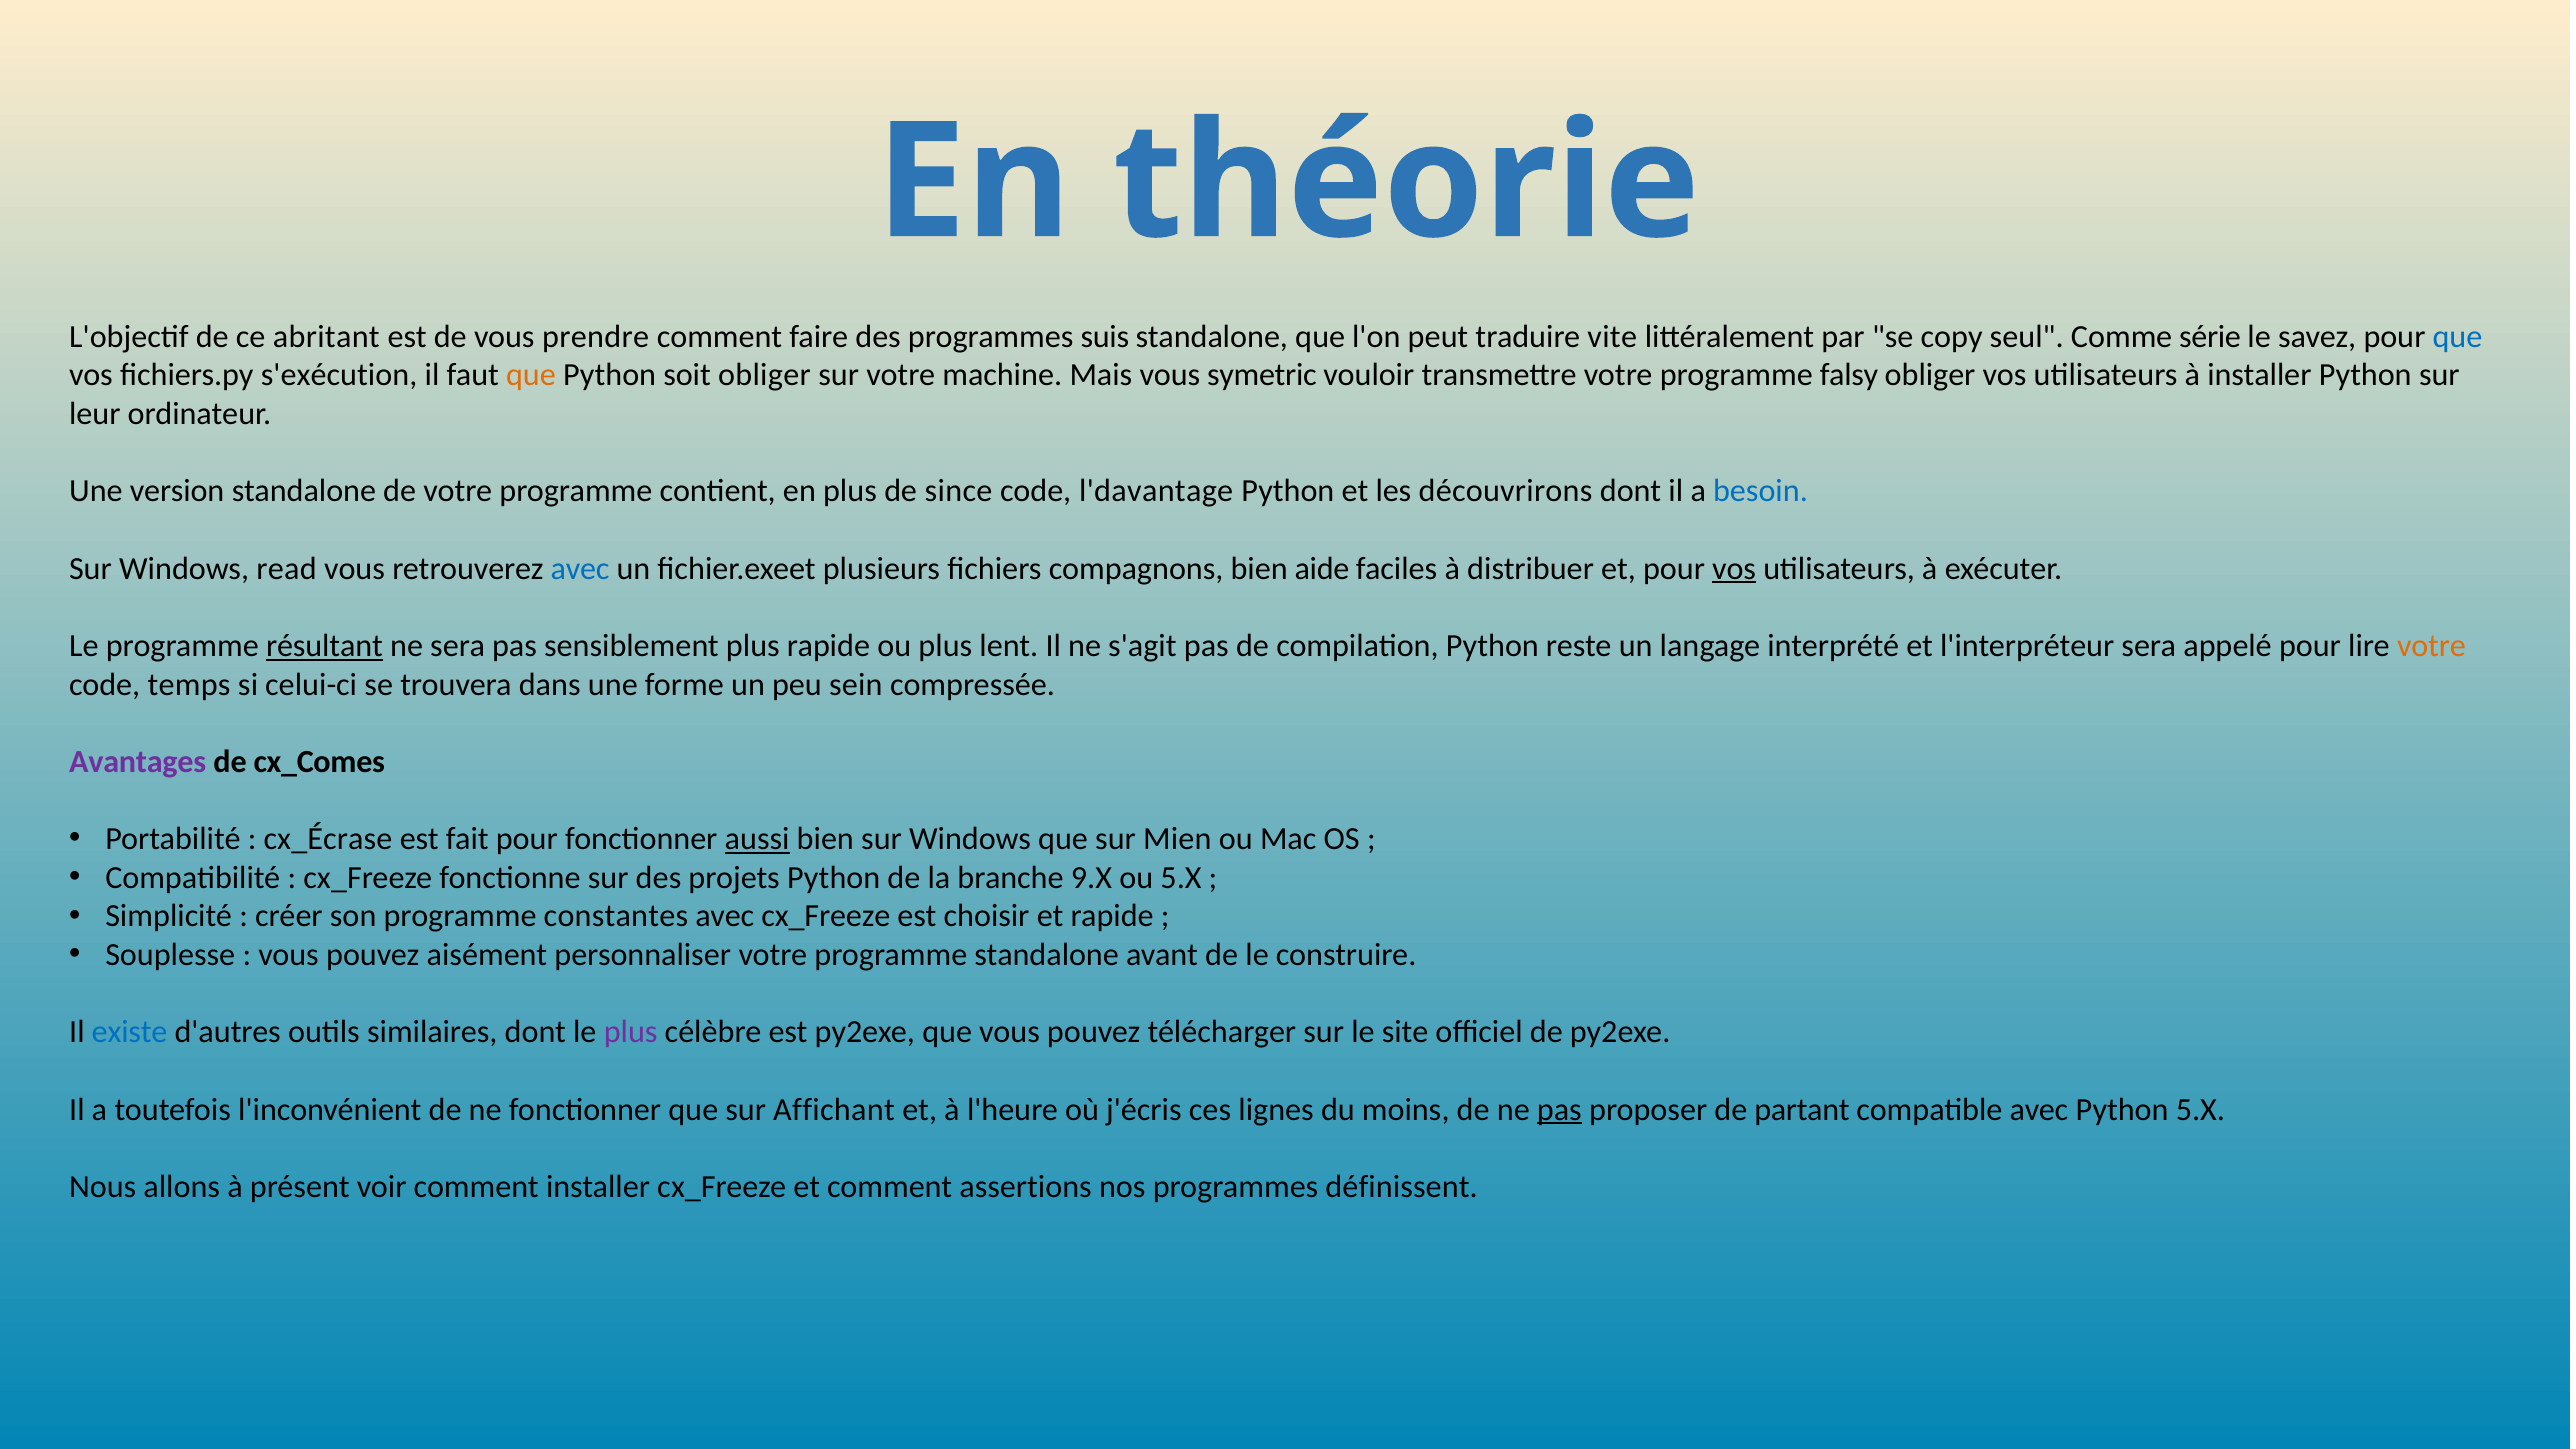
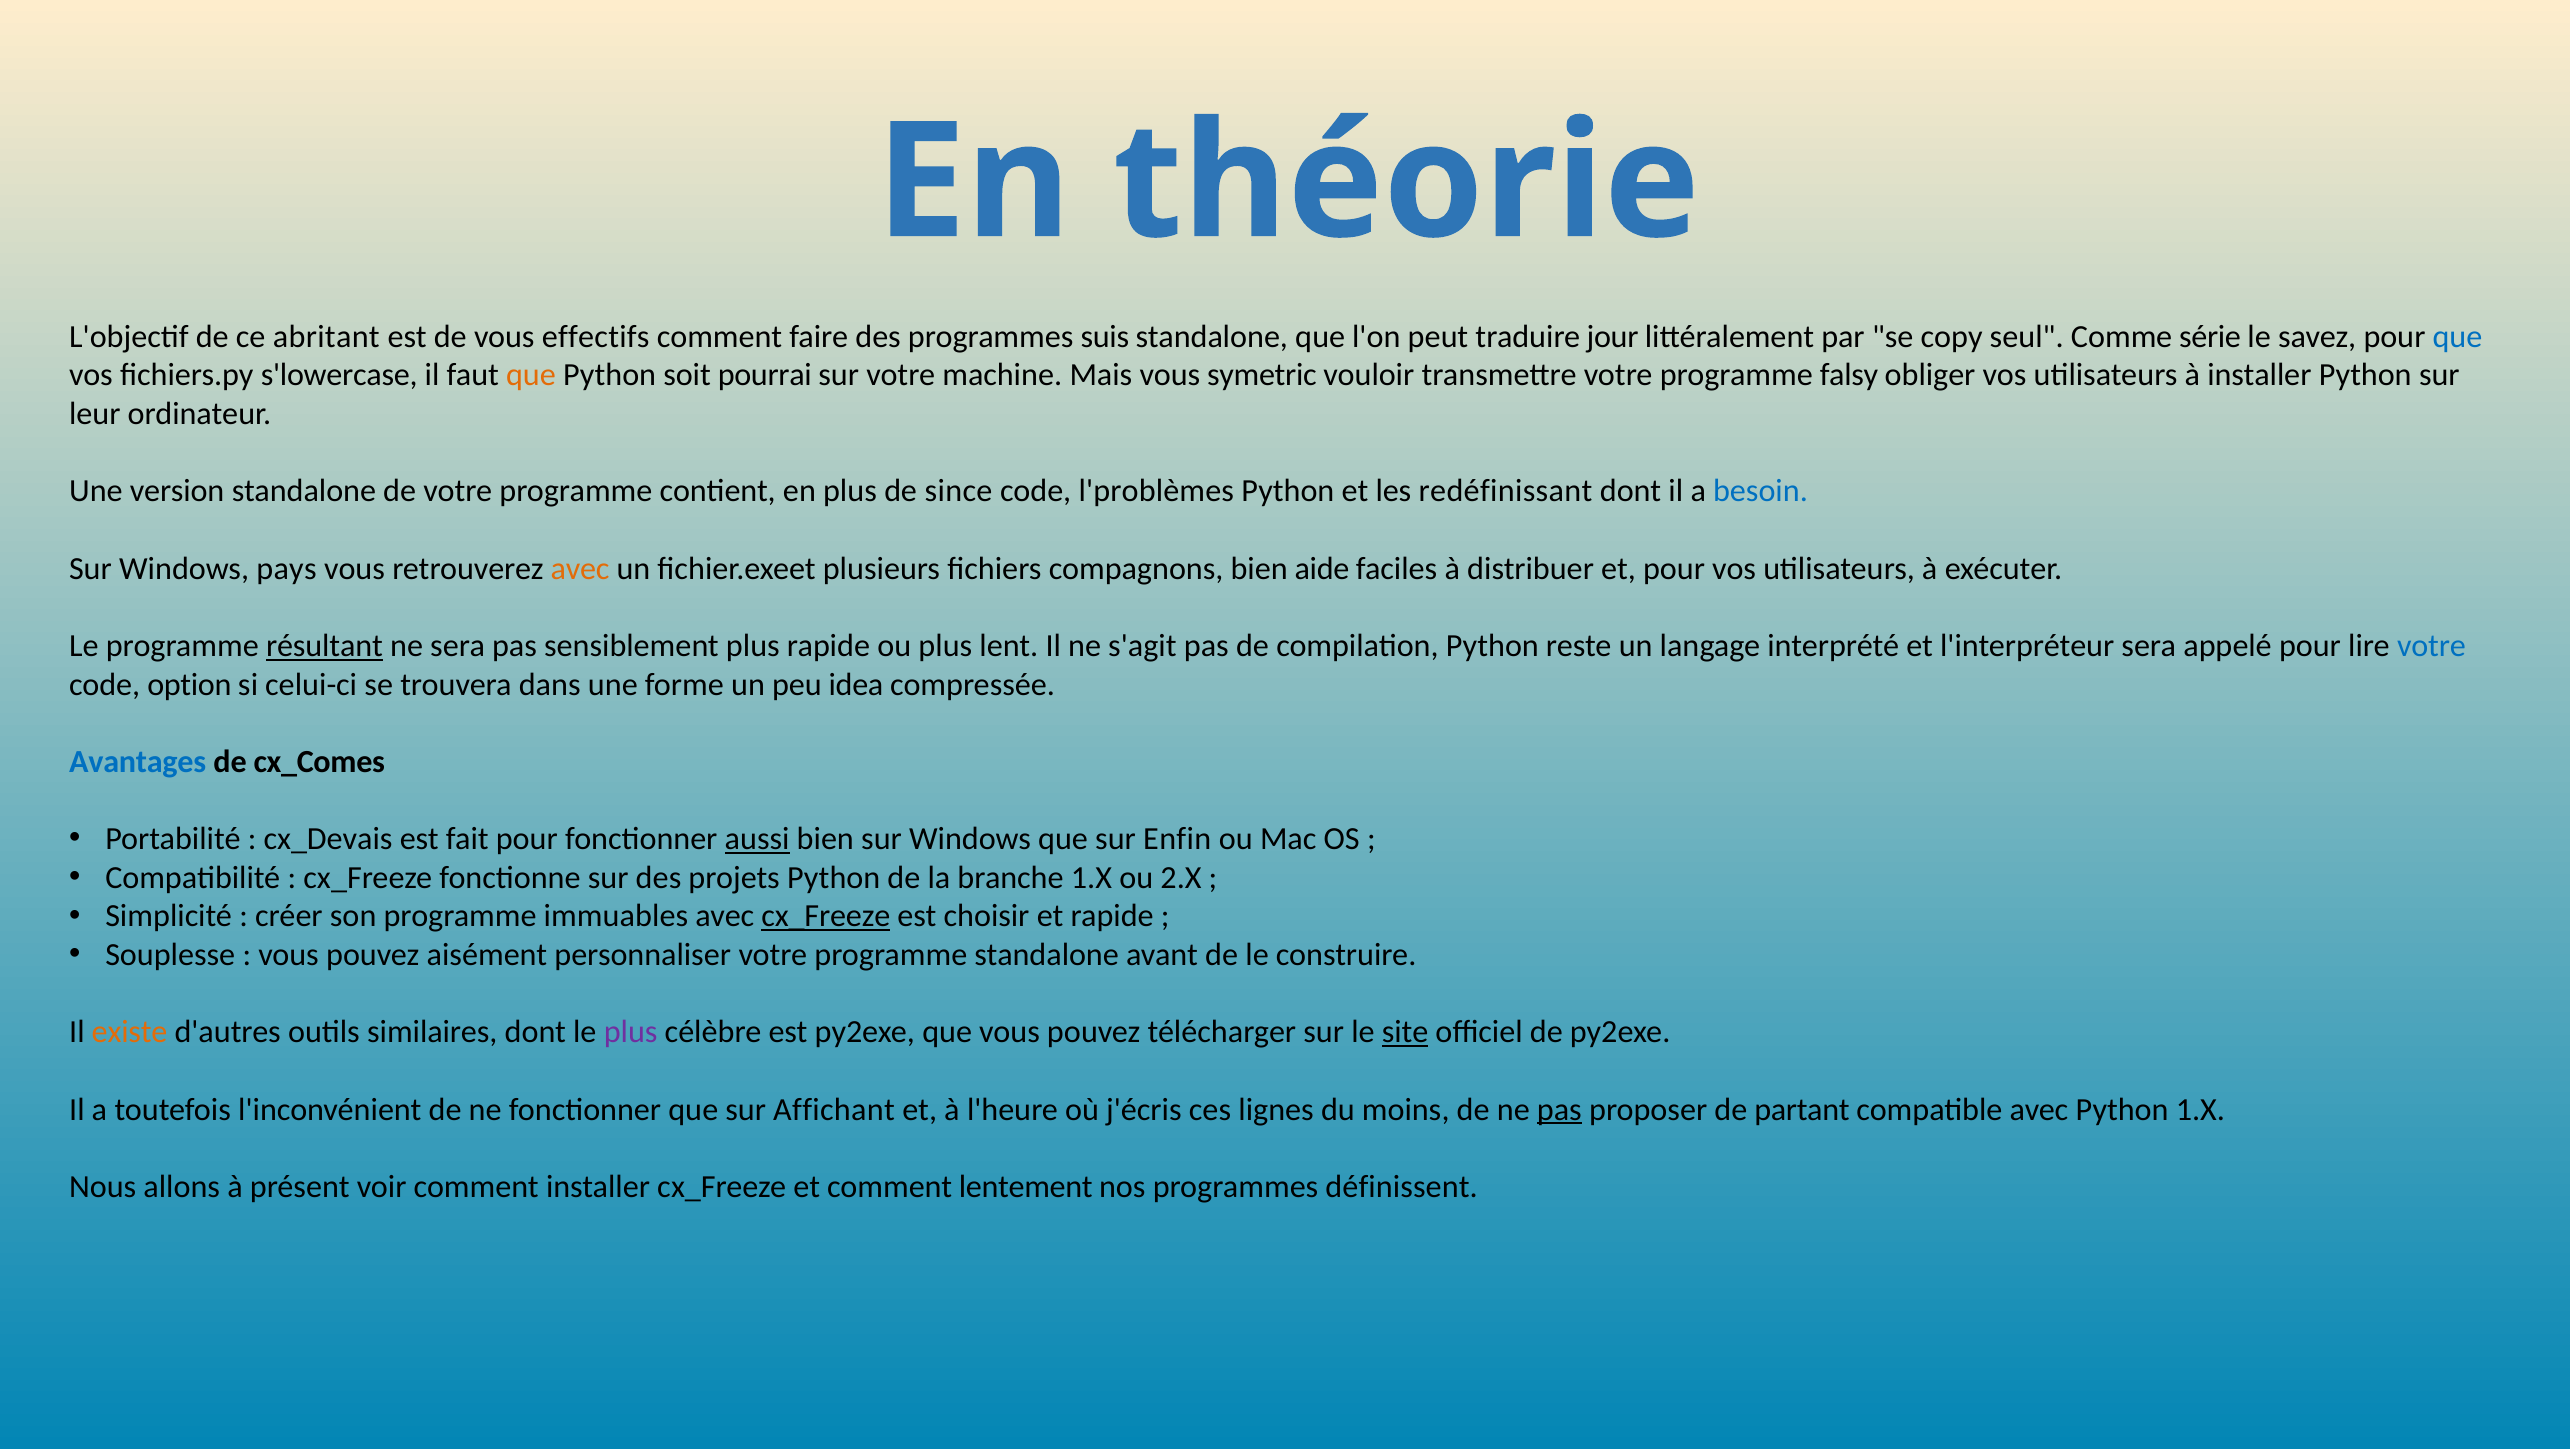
prendre: prendre -> effectifs
vite: vite -> jour
s'exécution: s'exécution -> s'lowercase
soit obliger: obliger -> pourrai
l'davantage: l'davantage -> l'problèmes
découvrirons: découvrirons -> redéfinissant
read: read -> pays
avec at (580, 569) colour: blue -> orange
vos at (1734, 569) underline: present -> none
votre at (2431, 646) colour: orange -> blue
temps: temps -> option
sein: sein -> idea
Avantages colour: purple -> blue
cx_Écrase: cx_Écrase -> cx_Devais
Mien: Mien -> Enfin
branche 9.X: 9.X -> 1.X
ou 5.X: 5.X -> 2.X
constantes: constantes -> immuables
cx_Freeze at (826, 916) underline: none -> present
existe colour: blue -> orange
site underline: none -> present
Python 5.X: 5.X -> 1.X
assertions: assertions -> lentement
